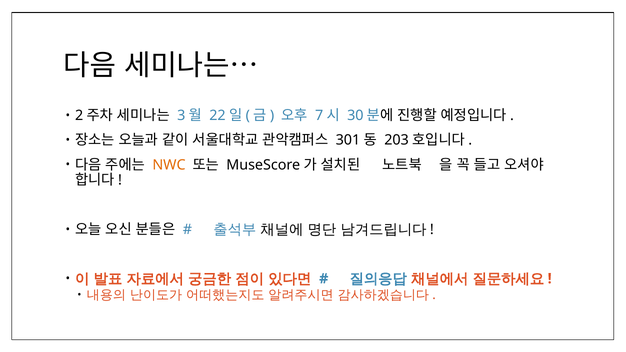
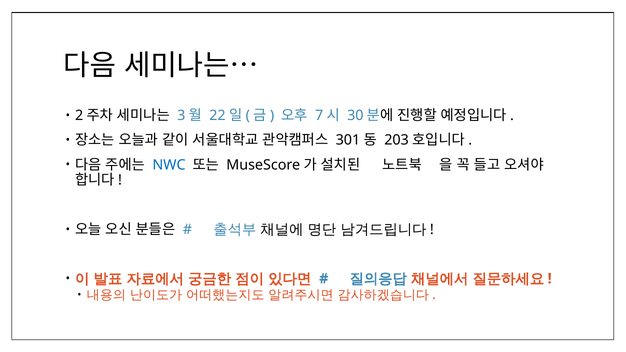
NWC colour: orange -> blue
